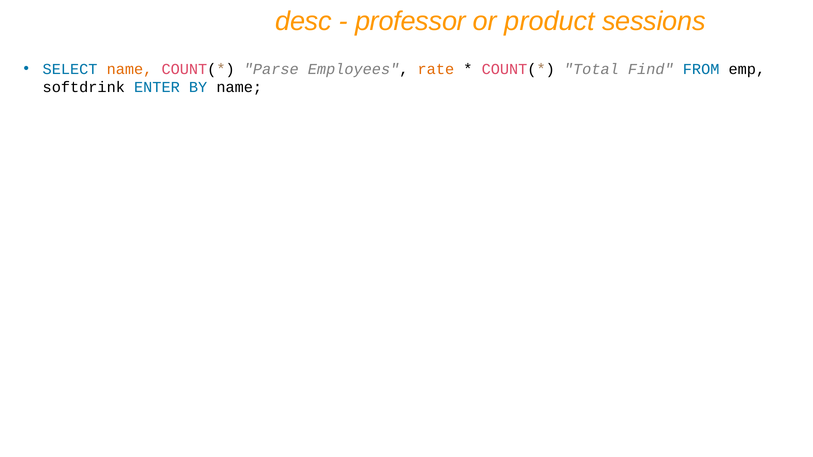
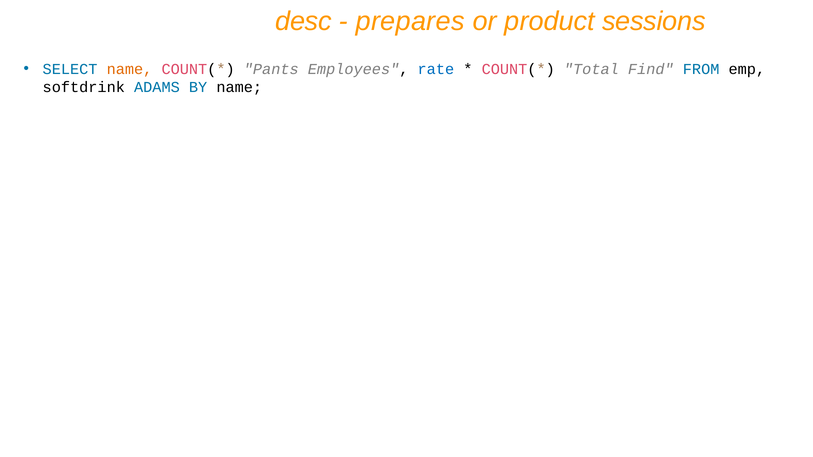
professor: professor -> prepares
Parse: Parse -> Pants
rate colour: orange -> blue
ENTER: ENTER -> ADAMS
